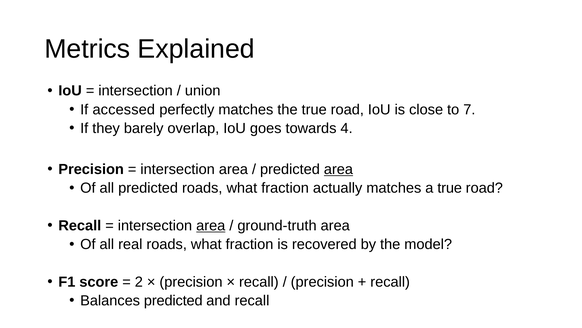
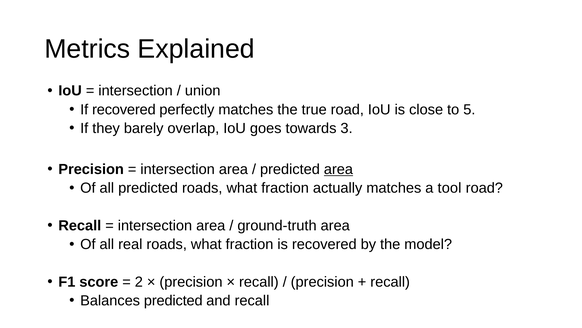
If accessed: accessed -> recovered
7: 7 -> 5
4: 4 -> 3
a true: true -> tool
area at (211, 225) underline: present -> none
